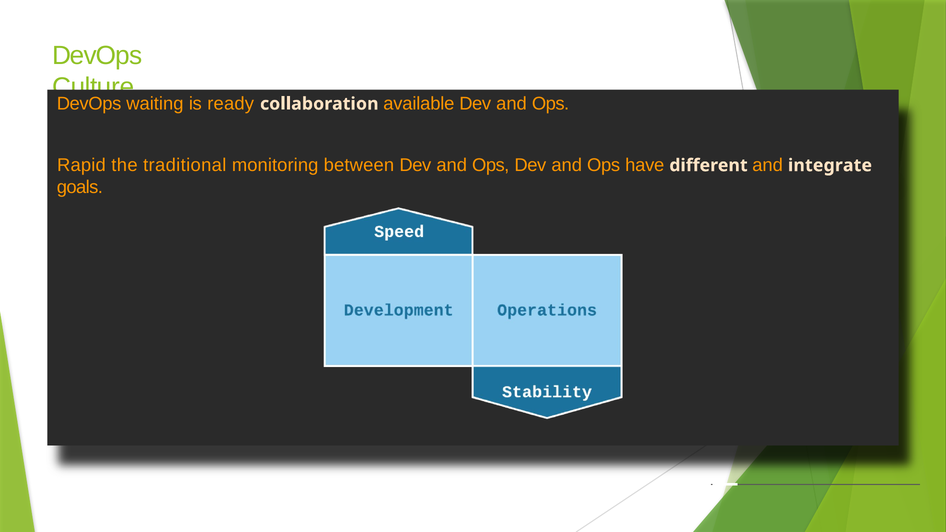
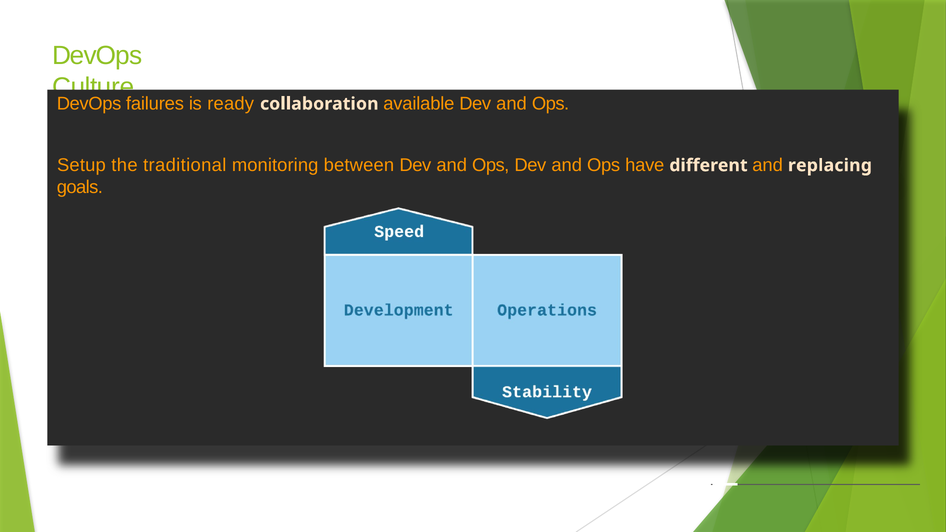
waiting: waiting -> failures
Rapid: Rapid -> Setup
integrate: integrate -> replacing
